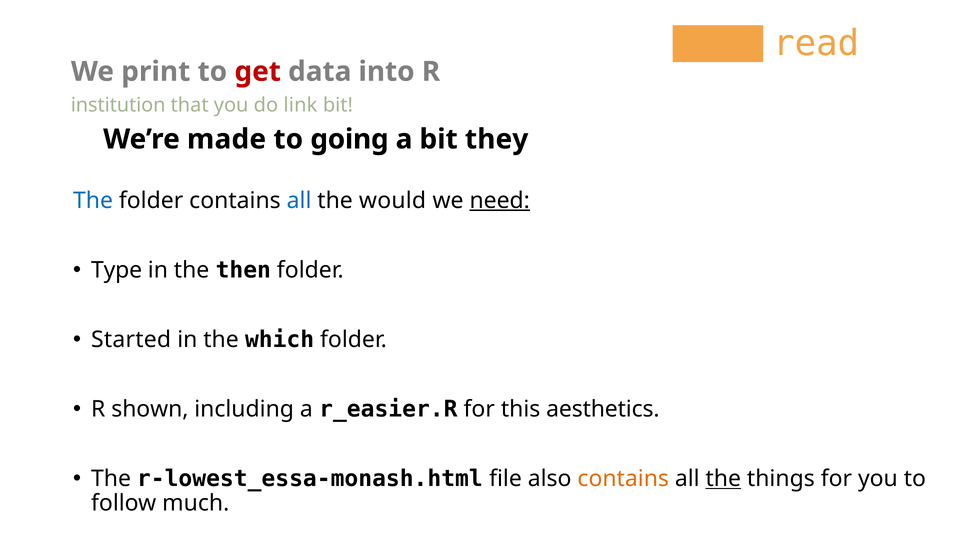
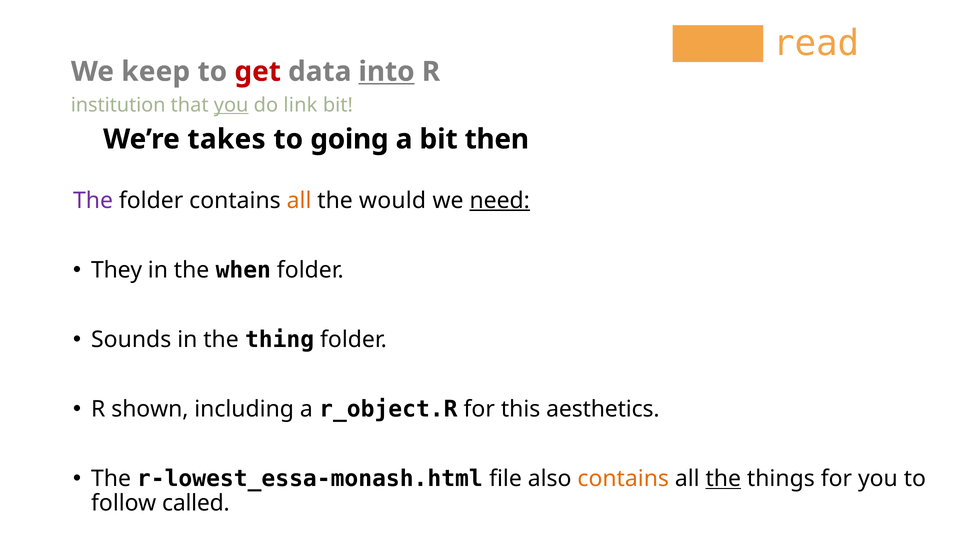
print: print -> keep
into underline: none -> present
you at (231, 105) underline: none -> present
made: made -> takes
they: they -> then
The at (93, 201) colour: blue -> purple
all at (299, 201) colour: blue -> orange
Type: Type -> They
then: then -> when
Started: Started -> Sounds
which: which -> thing
r_easier.R: r_easier.R -> r_object.R
much: much -> called
